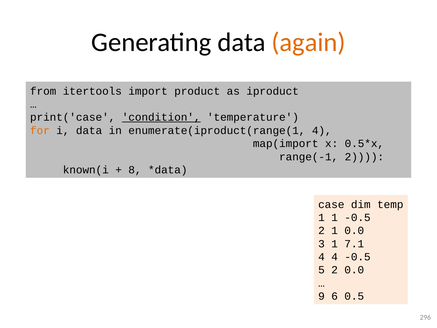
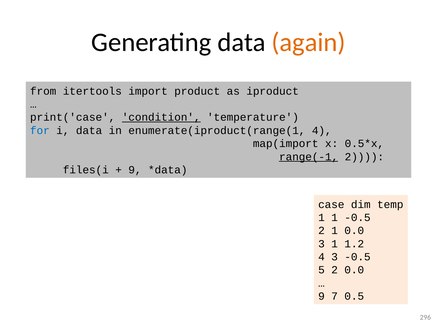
for colour: orange -> blue
range(-1 underline: none -> present
known(i: known(i -> files(i
8 at (135, 170): 8 -> 9
7.1: 7.1 -> 1.2
4 4: 4 -> 3
6: 6 -> 7
